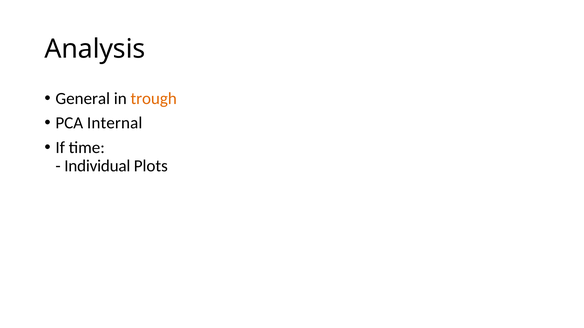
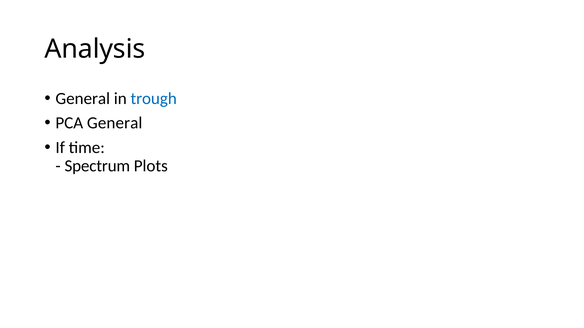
trough colour: orange -> blue
PCA Internal: Internal -> General
Individual: Individual -> Spectrum
